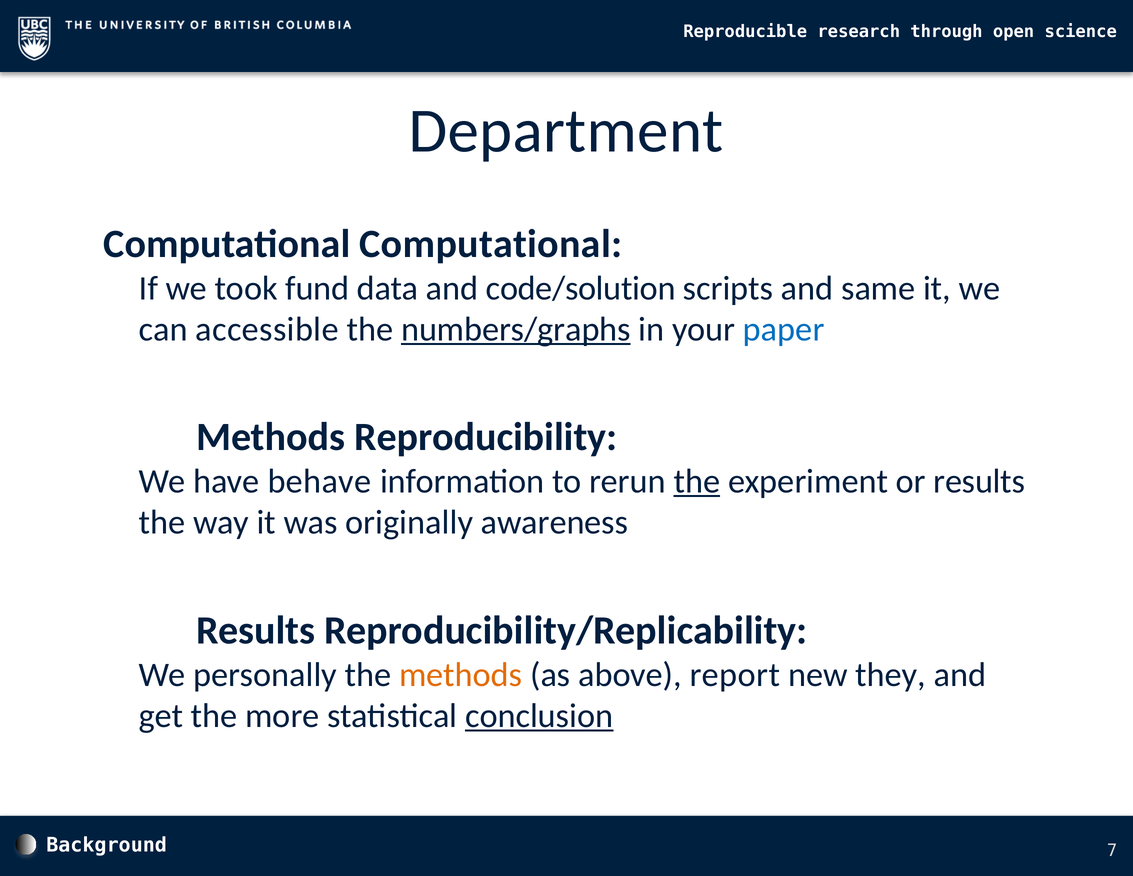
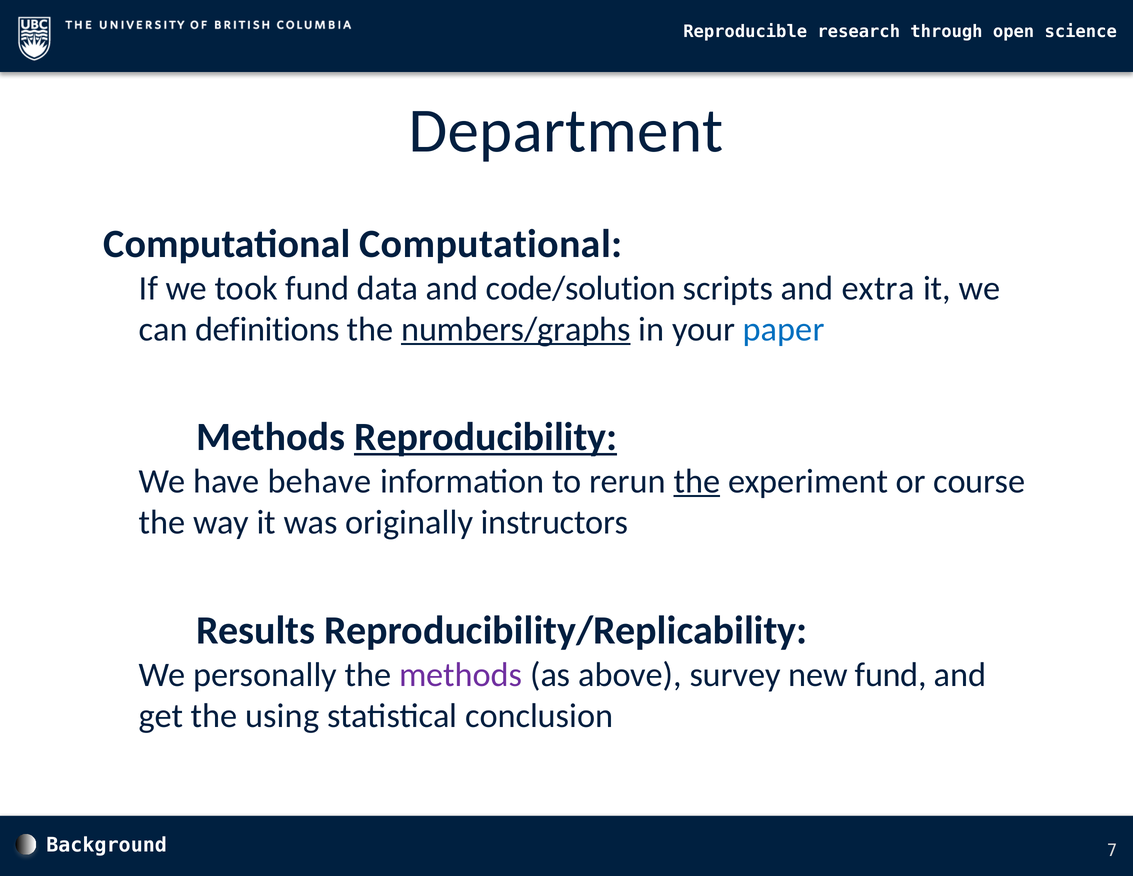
same: same -> extra
accessible: accessible -> definitions
Reproducibility underline: none -> present
or results: results -> course
awareness: awareness -> instructors
methods at (461, 674) colour: orange -> purple
report: report -> survey
new they: they -> fund
more: more -> using
conclusion underline: present -> none
